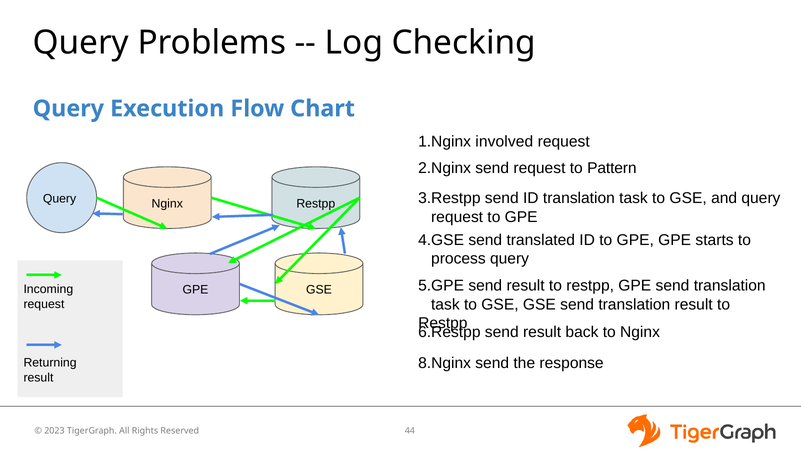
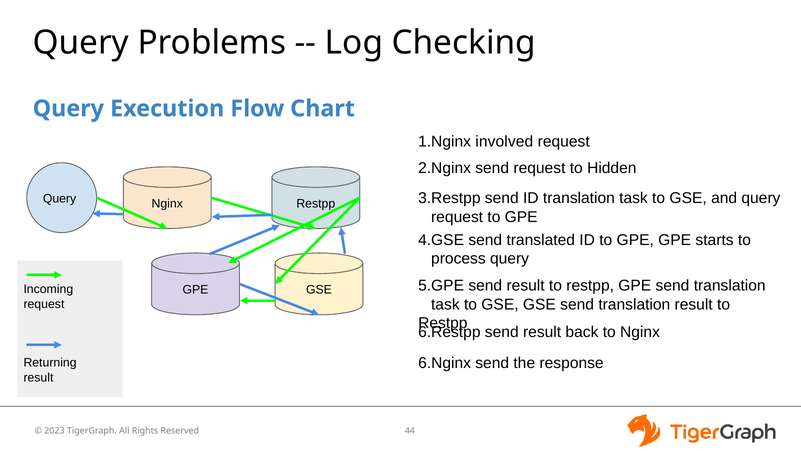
Pattern: Pattern -> Hidden
8.Nginx: 8.Nginx -> 6.Nginx
